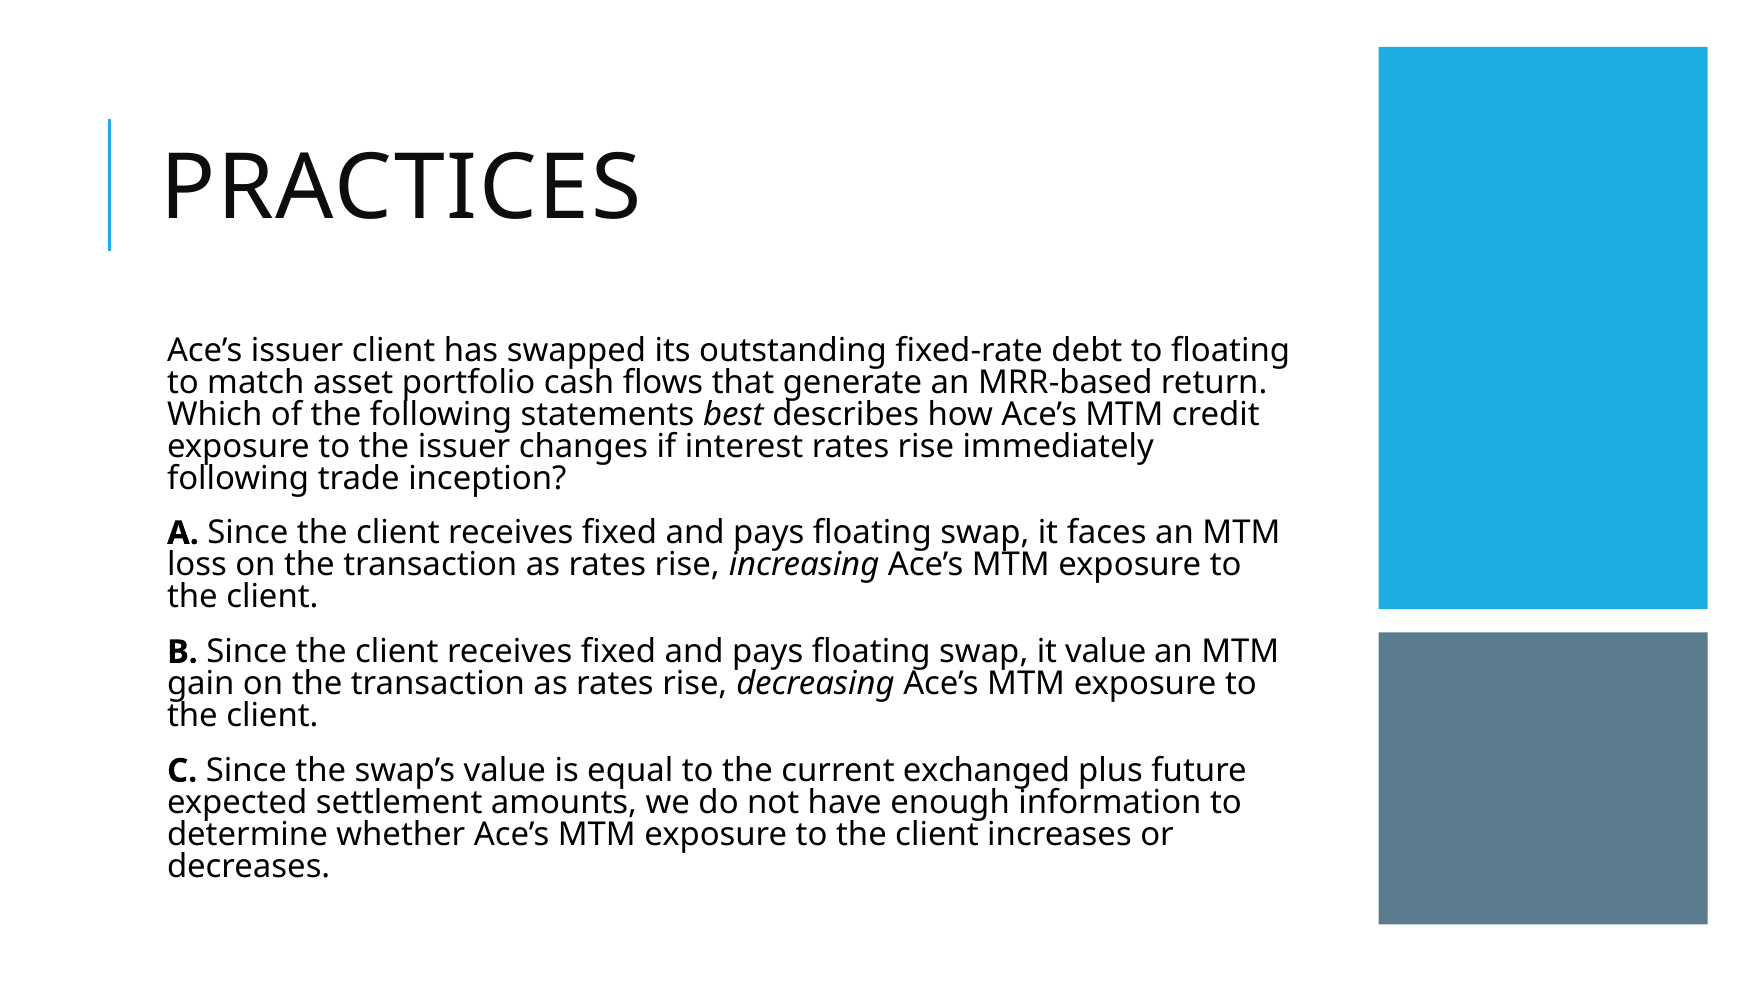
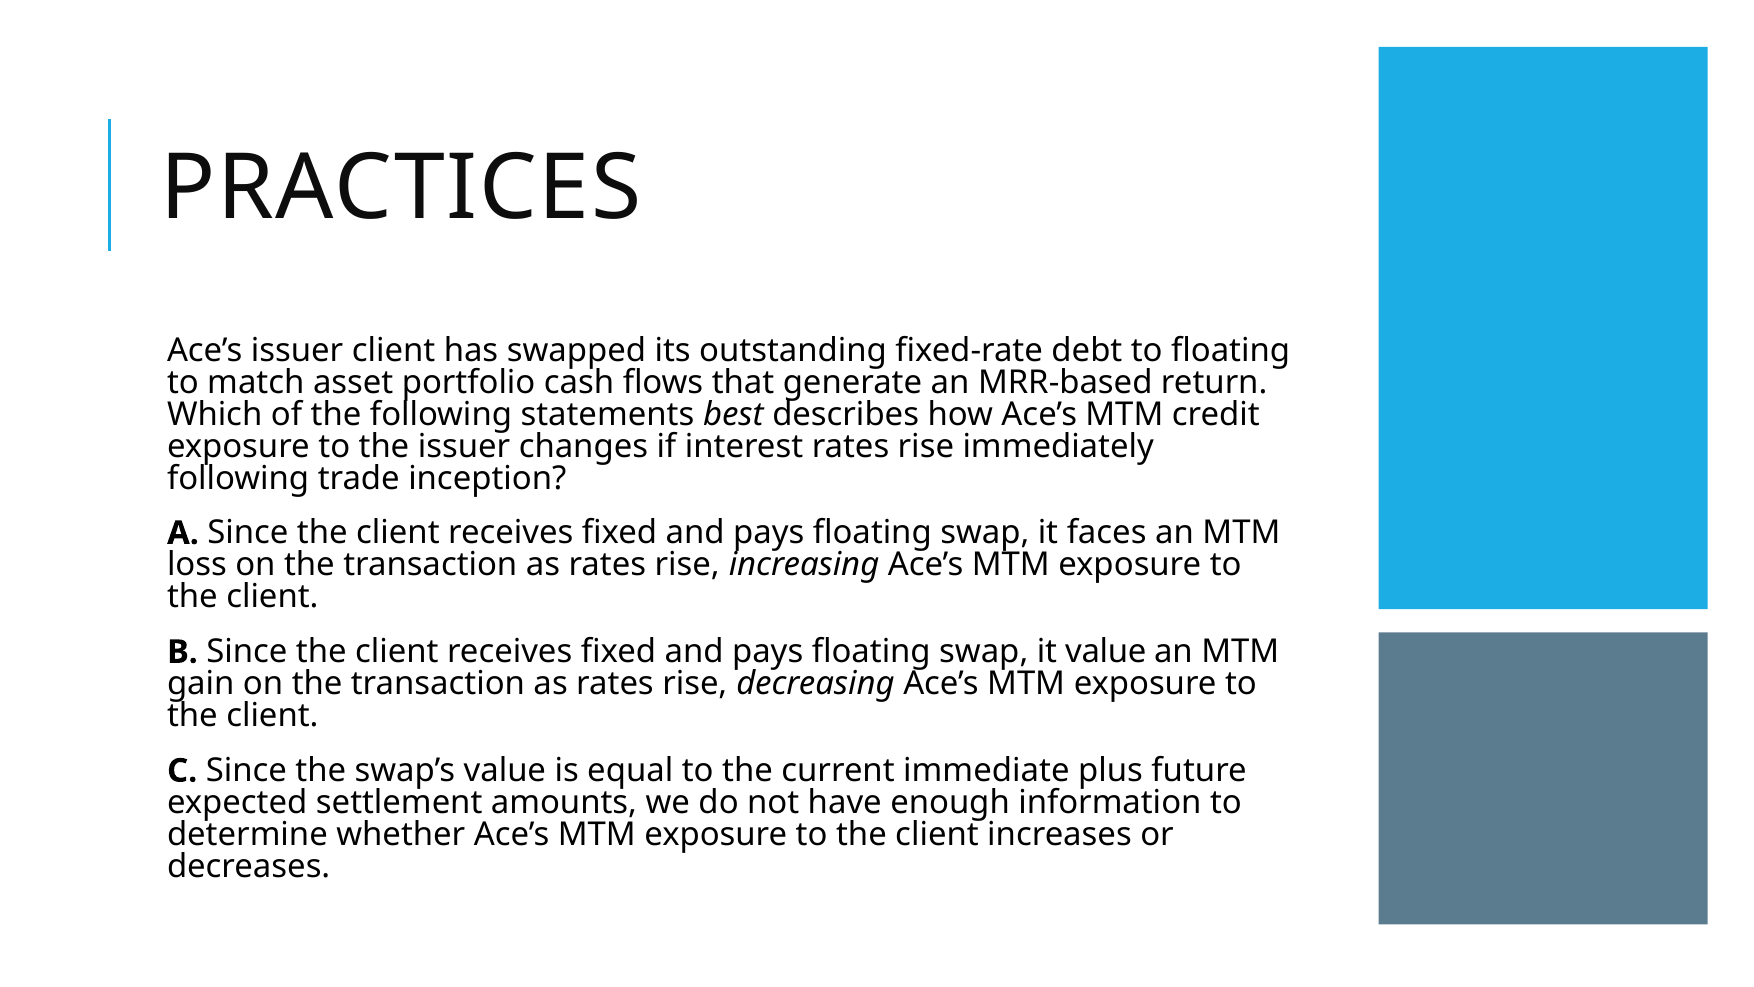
exchanged: exchanged -> immediate
